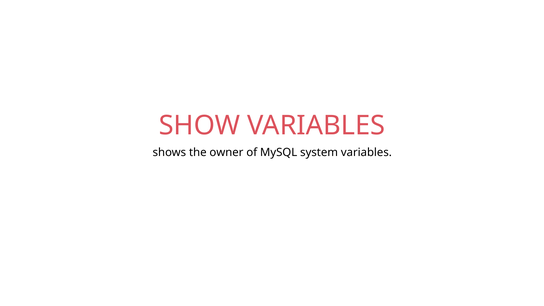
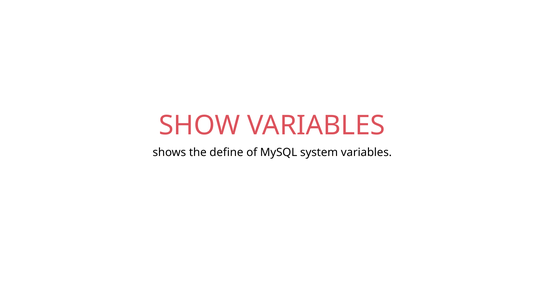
owner: owner -> define
